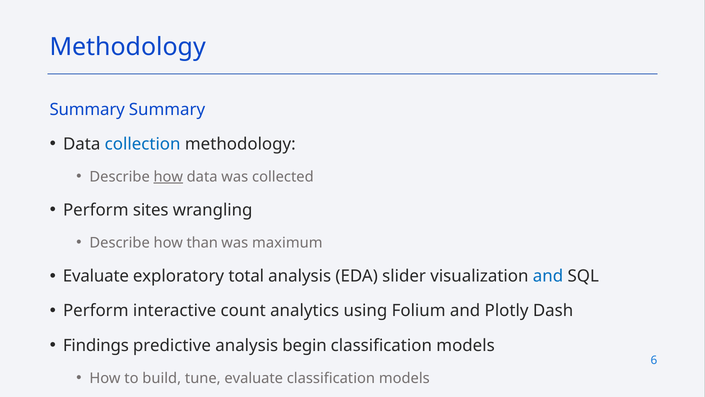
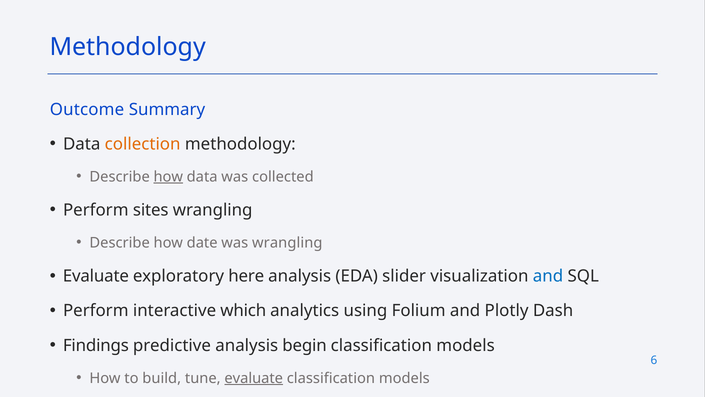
Summary at (87, 109): Summary -> Outcome
collection colour: blue -> orange
than: than -> date
was maximum: maximum -> wrangling
total: total -> here
count: count -> which
evaluate at (254, 378) underline: none -> present
